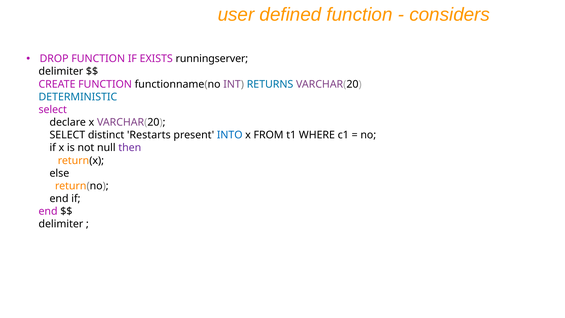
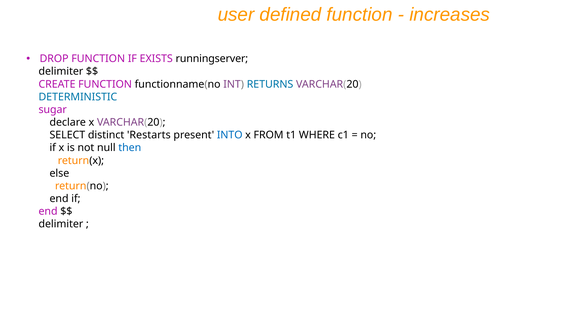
considers: considers -> increases
select at (53, 110): select -> sugar
then colour: purple -> blue
